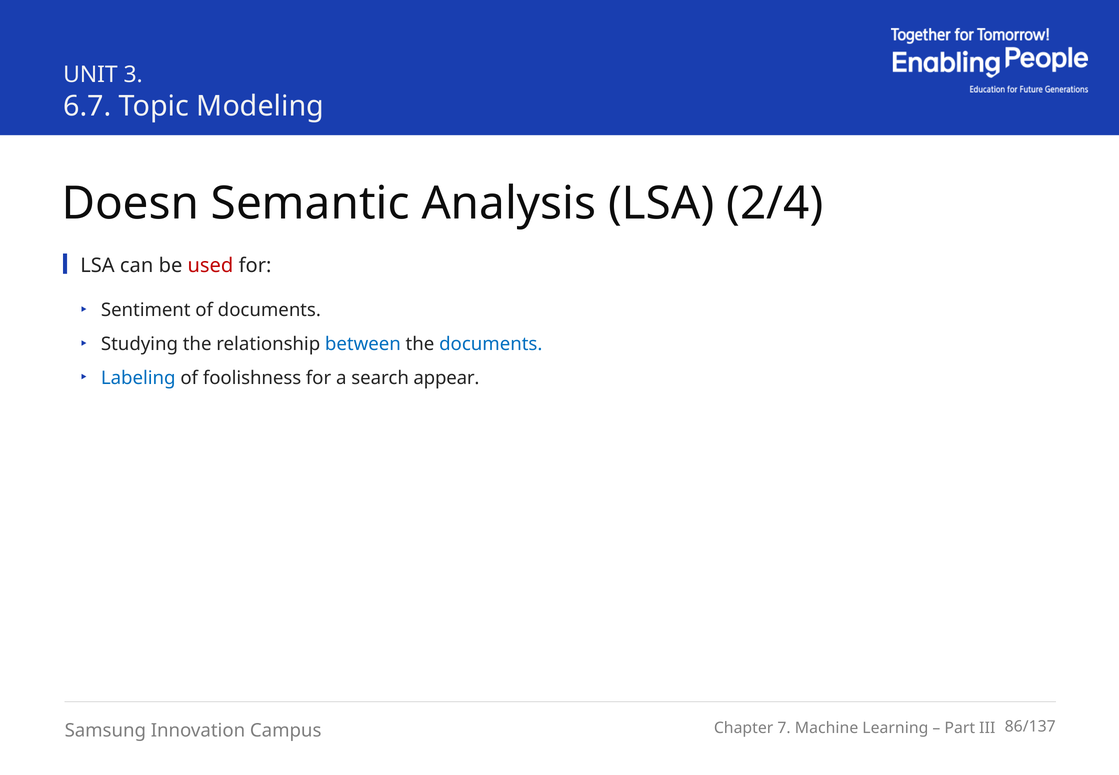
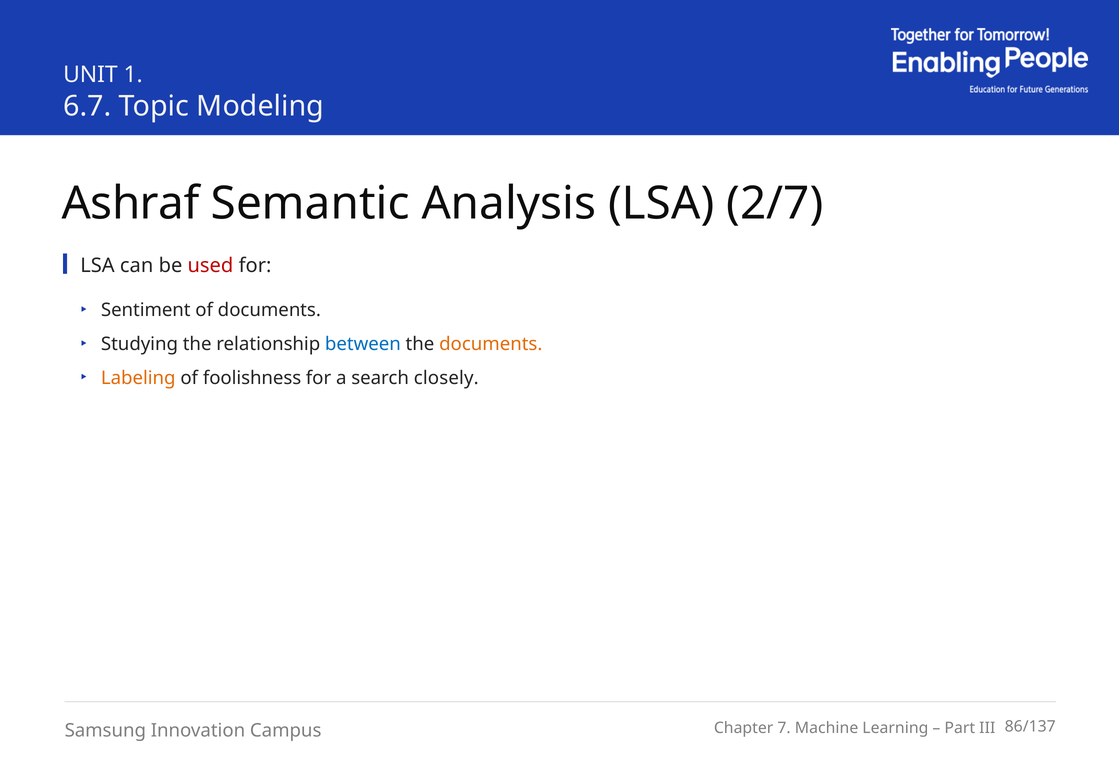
3: 3 -> 1
Doesn: Doesn -> Ashraf
2/4: 2/4 -> 2/7
documents at (491, 344) colour: blue -> orange
Labeling colour: blue -> orange
appear: appear -> closely
